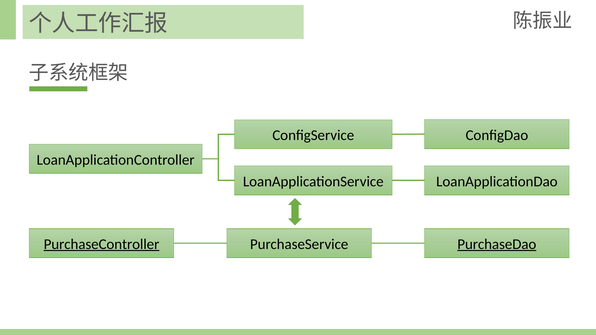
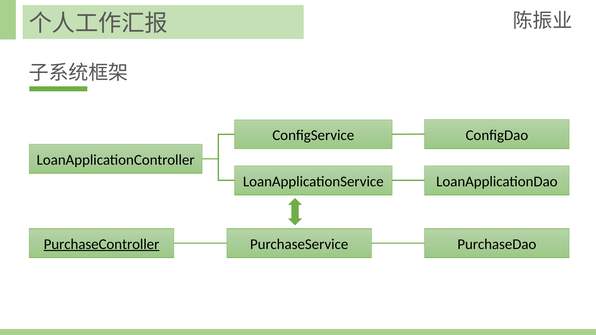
PurchaseDao underline: present -> none
